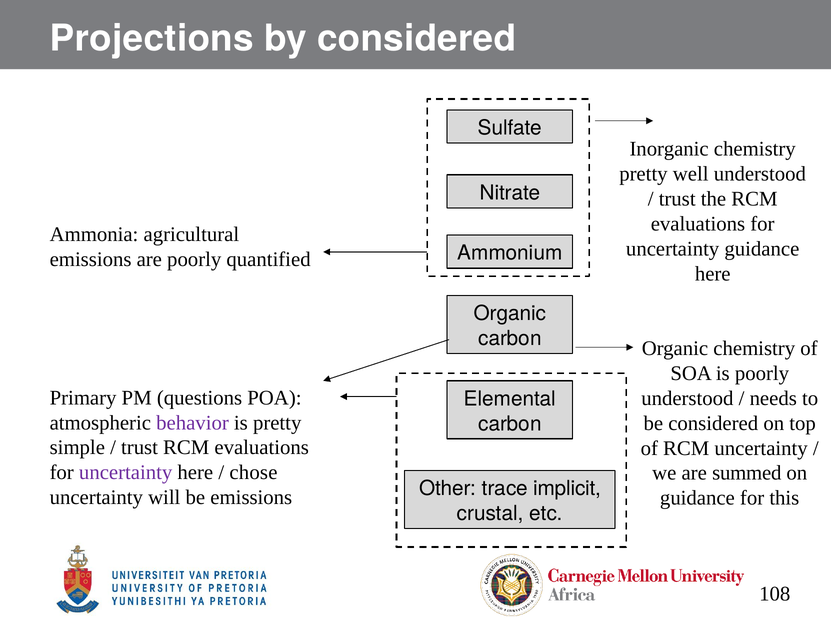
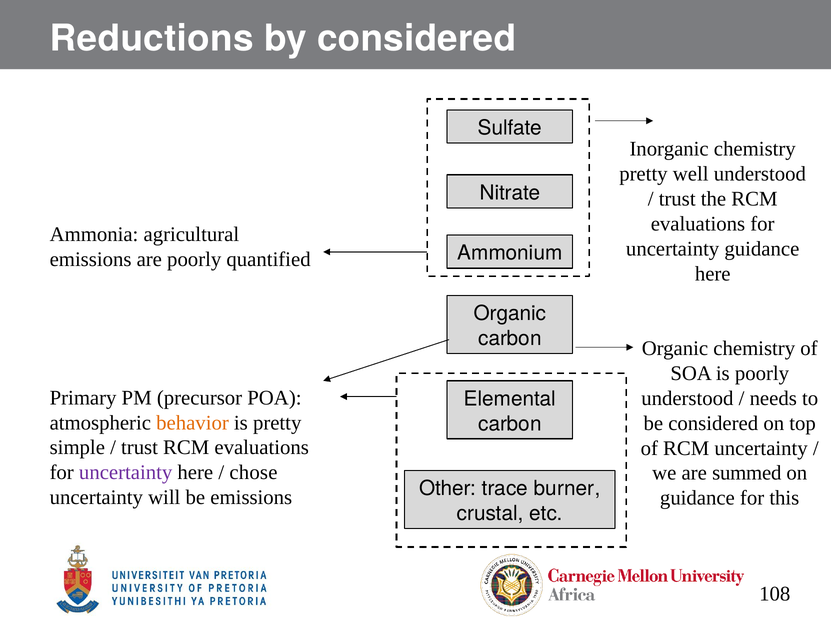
Projections: Projections -> Reductions
questions: questions -> precursor
behavior colour: purple -> orange
implicit: implicit -> burner
